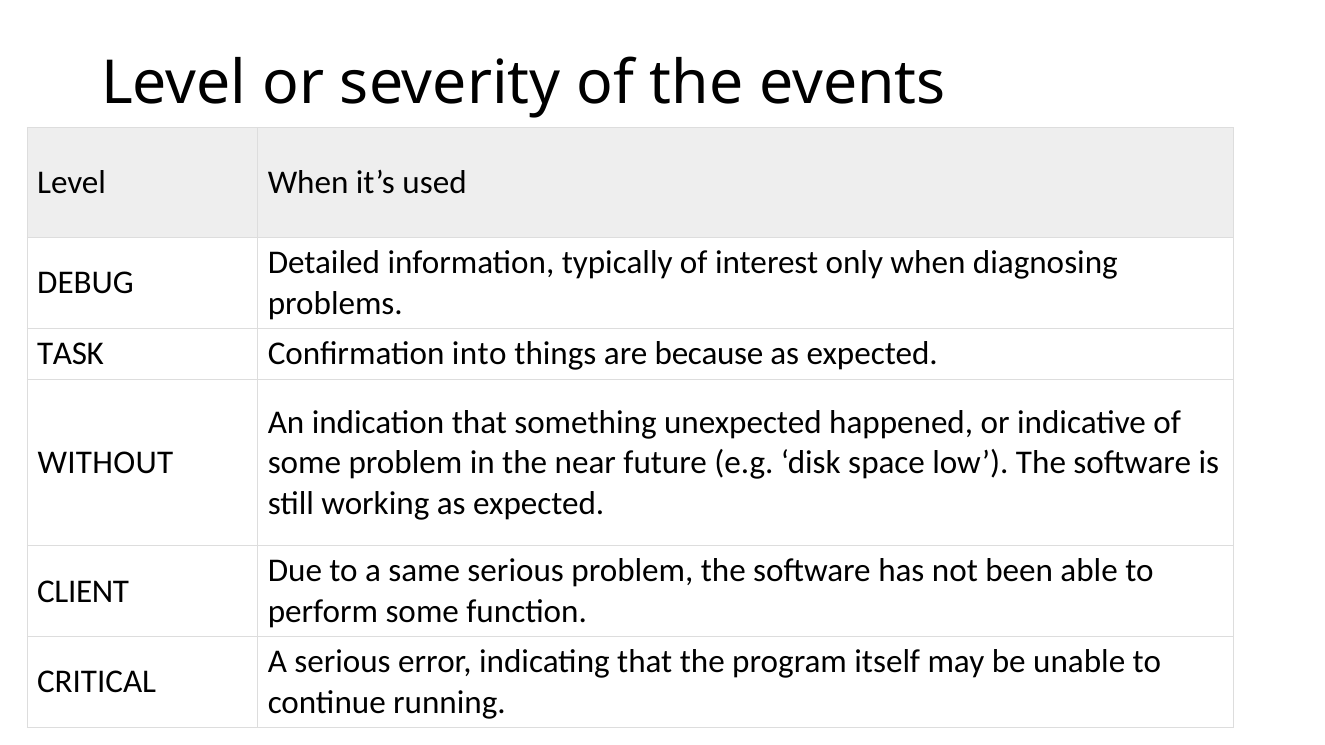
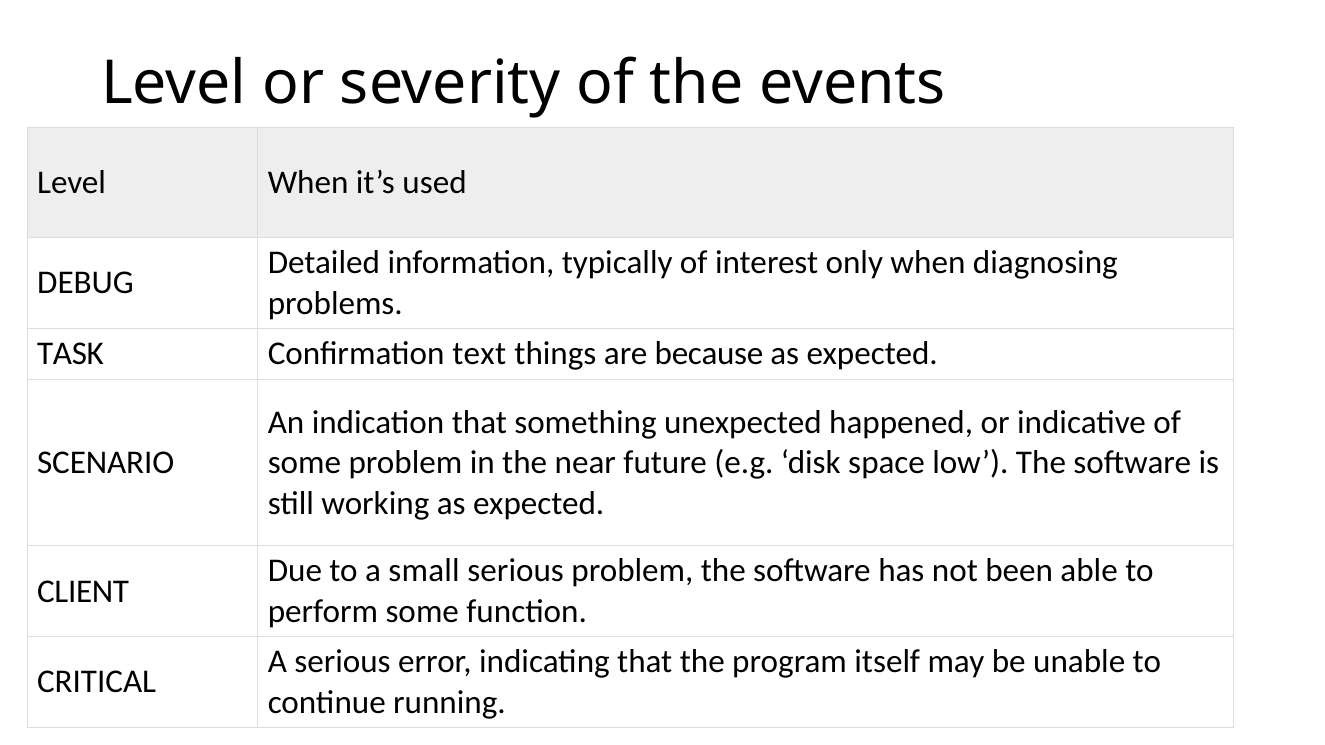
into: into -> text
WITHOUT: WITHOUT -> SCENARIO
same: same -> small
